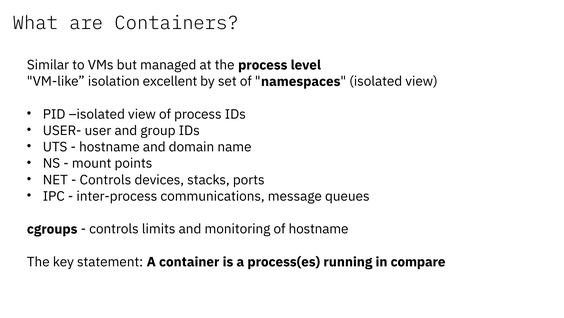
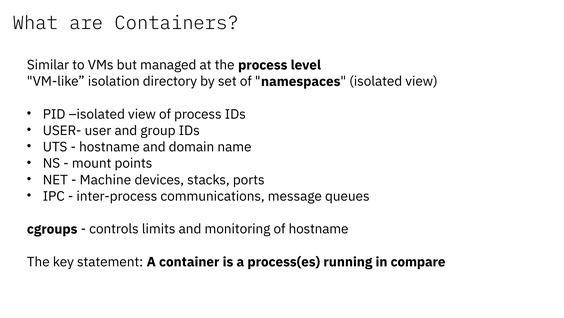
excellent: excellent -> directory
Controls at (105, 179): Controls -> Machine
